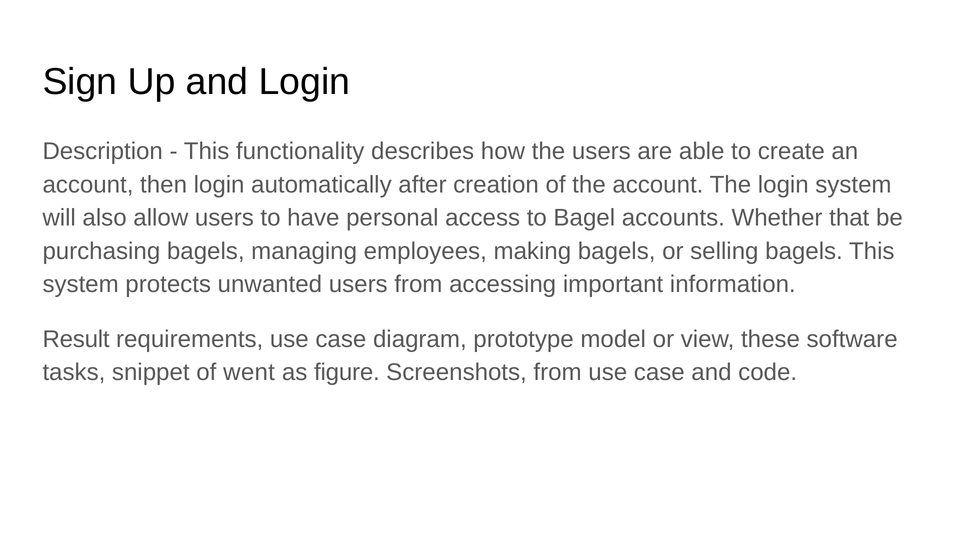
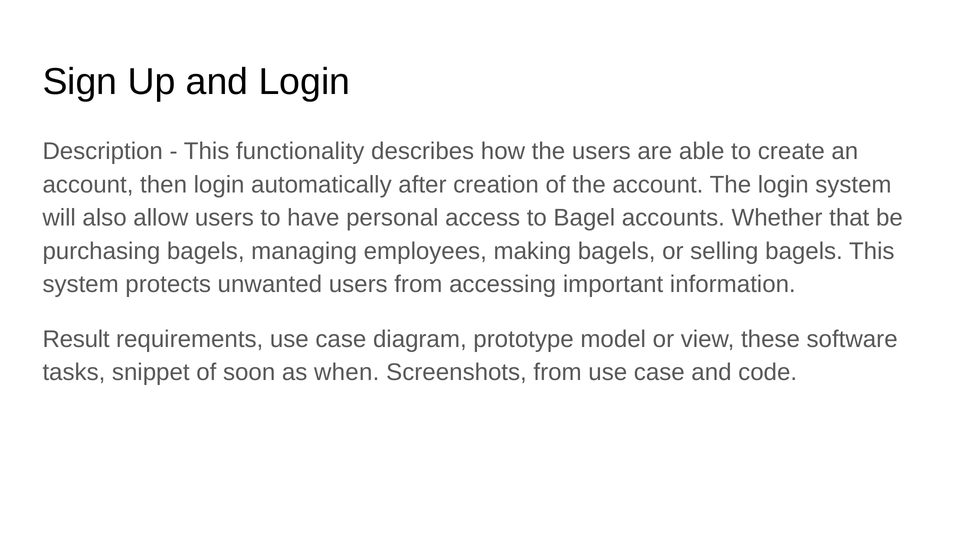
went: went -> soon
figure: figure -> when
